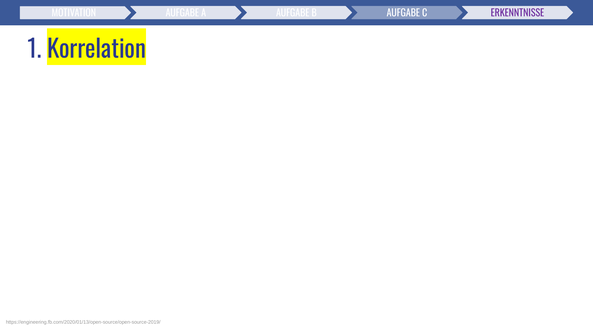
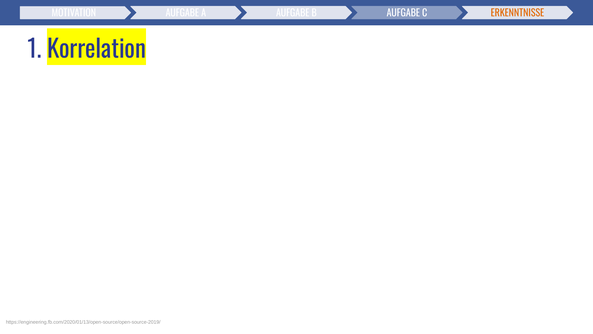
ERKENNTNISSE colour: purple -> orange
